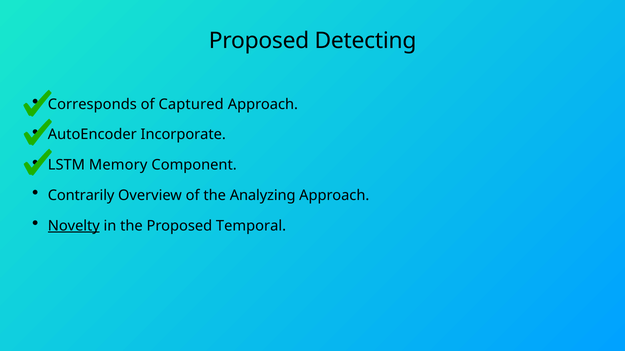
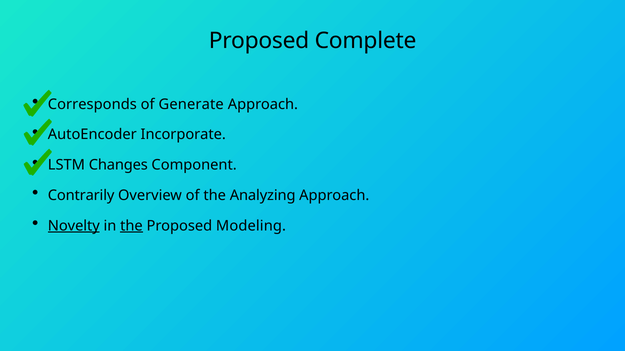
Detecting: Detecting -> Complete
Captured: Captured -> Generate
Memory: Memory -> Changes
the at (131, 226) underline: none -> present
Temporal: Temporal -> Modeling
